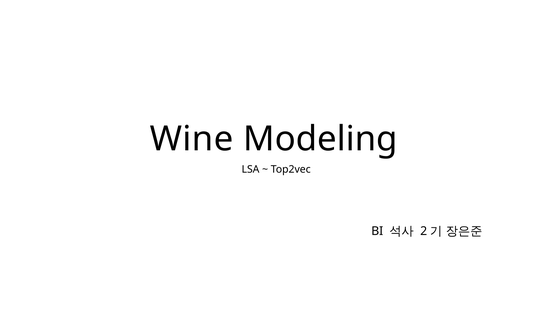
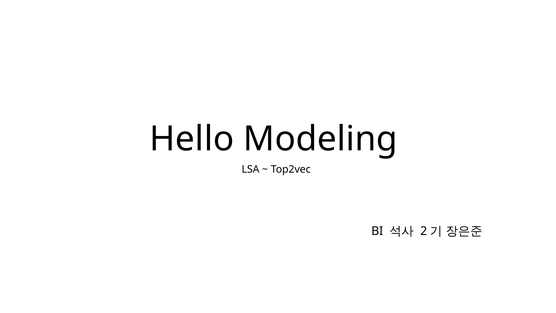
Wine: Wine -> Hello
